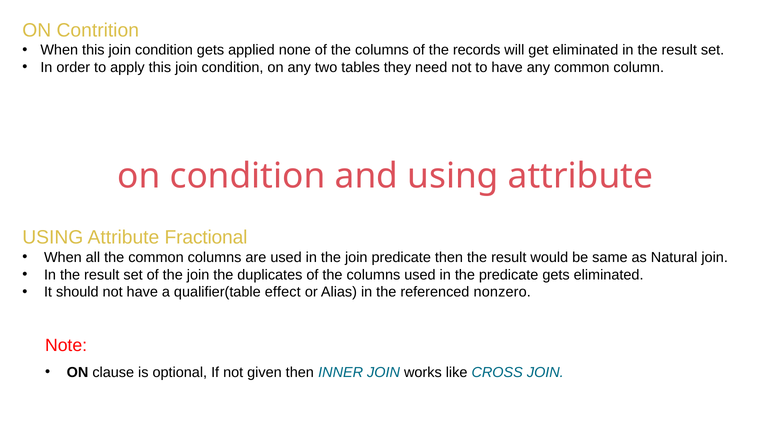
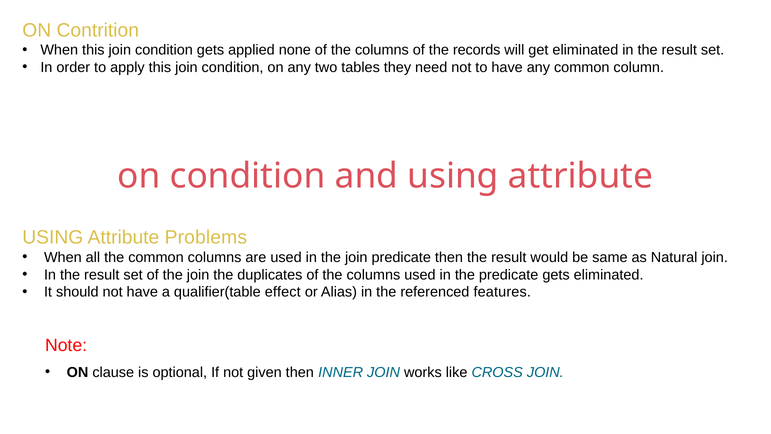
Fractional: Fractional -> Problems
nonzero: nonzero -> features
